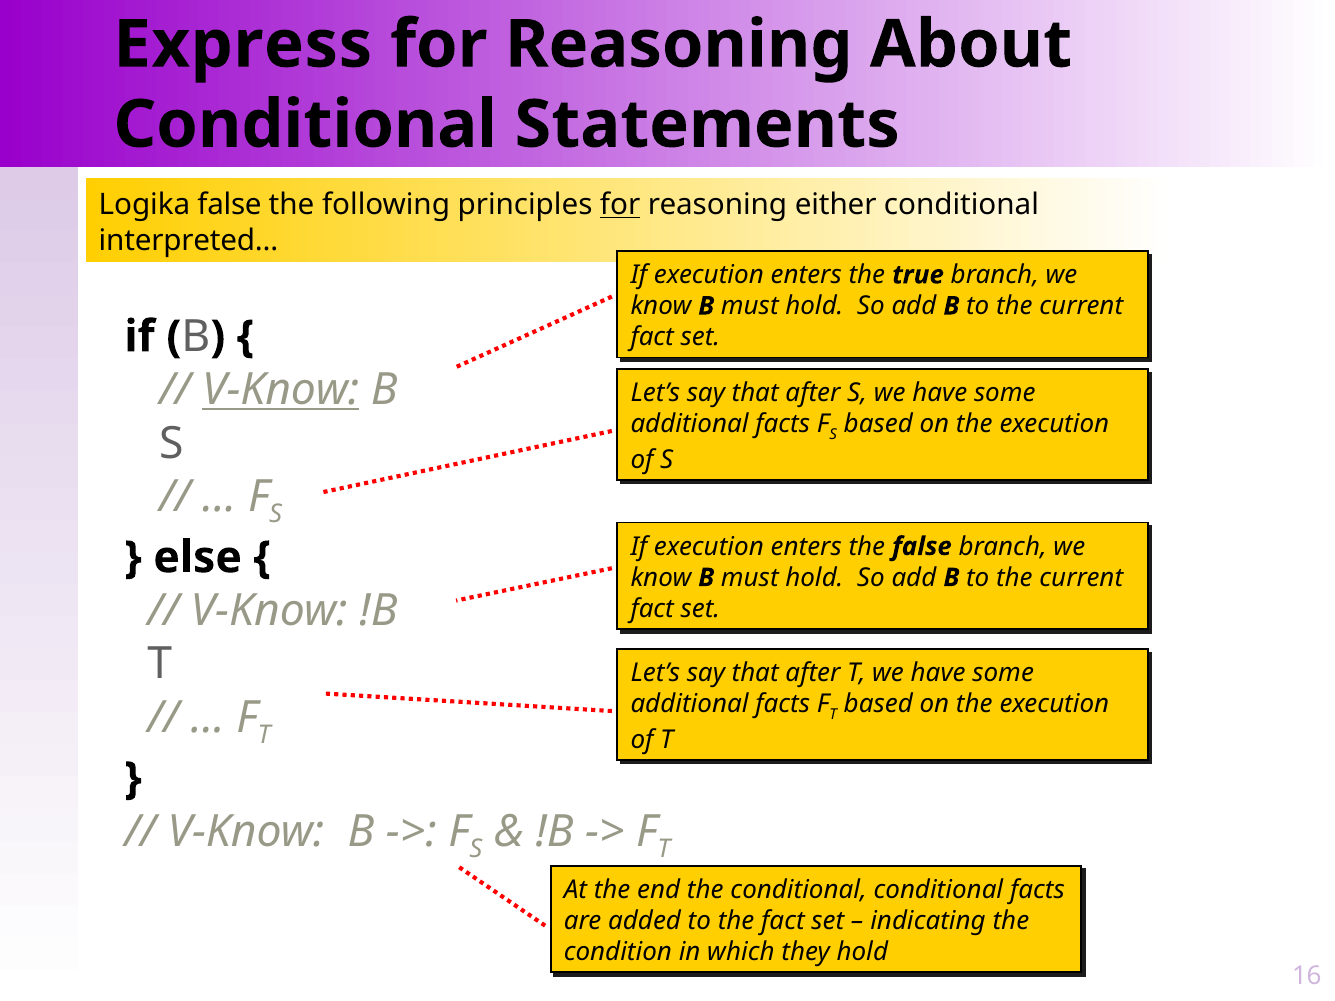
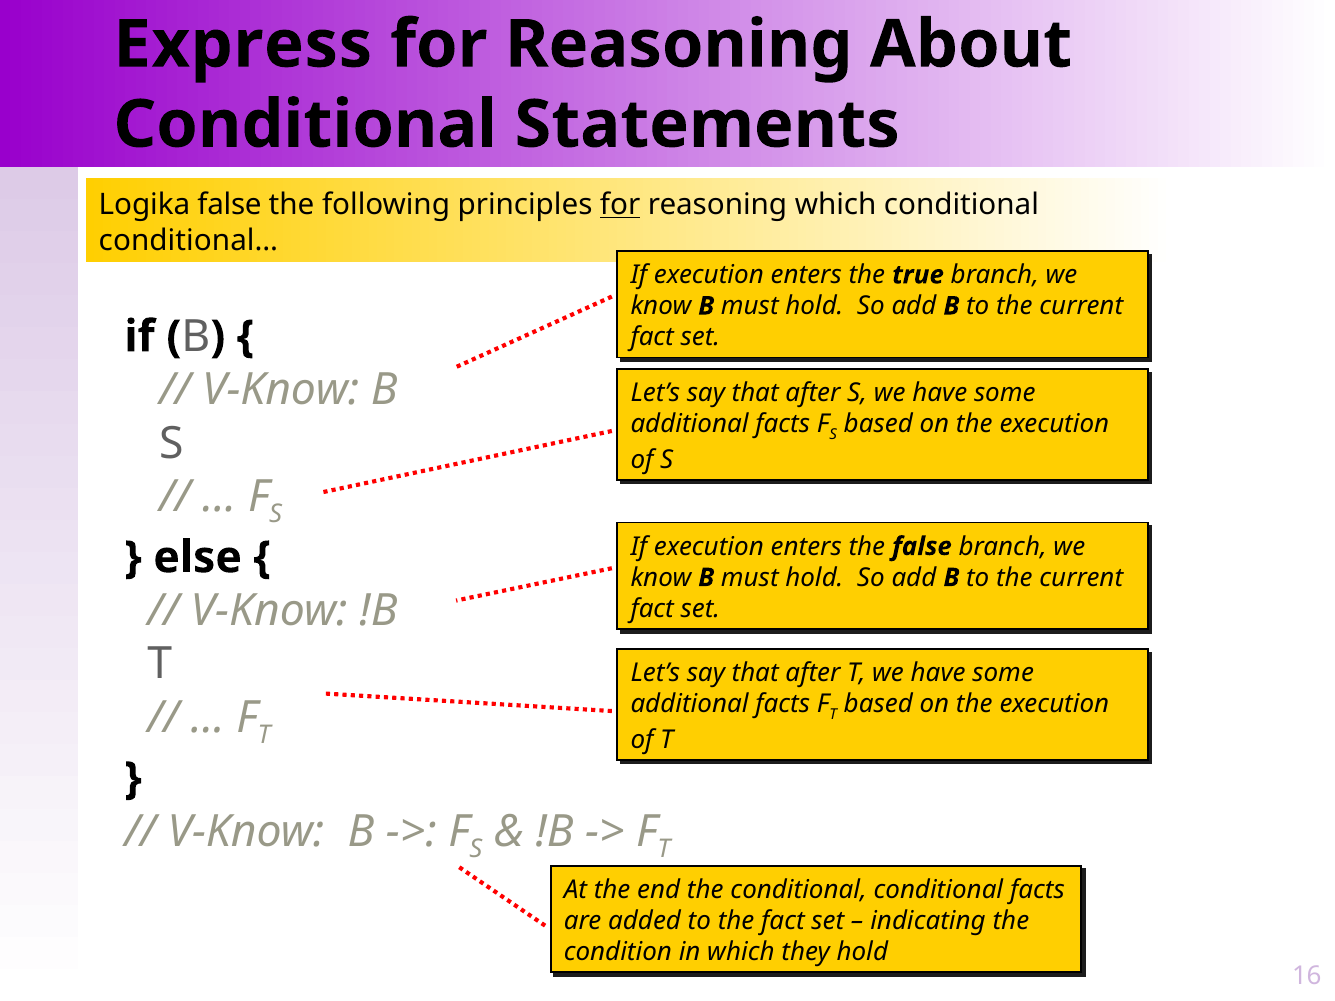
reasoning either: either -> which
interpreted…: interpreted… -> conditional…
V-Know at (281, 390) underline: present -> none
